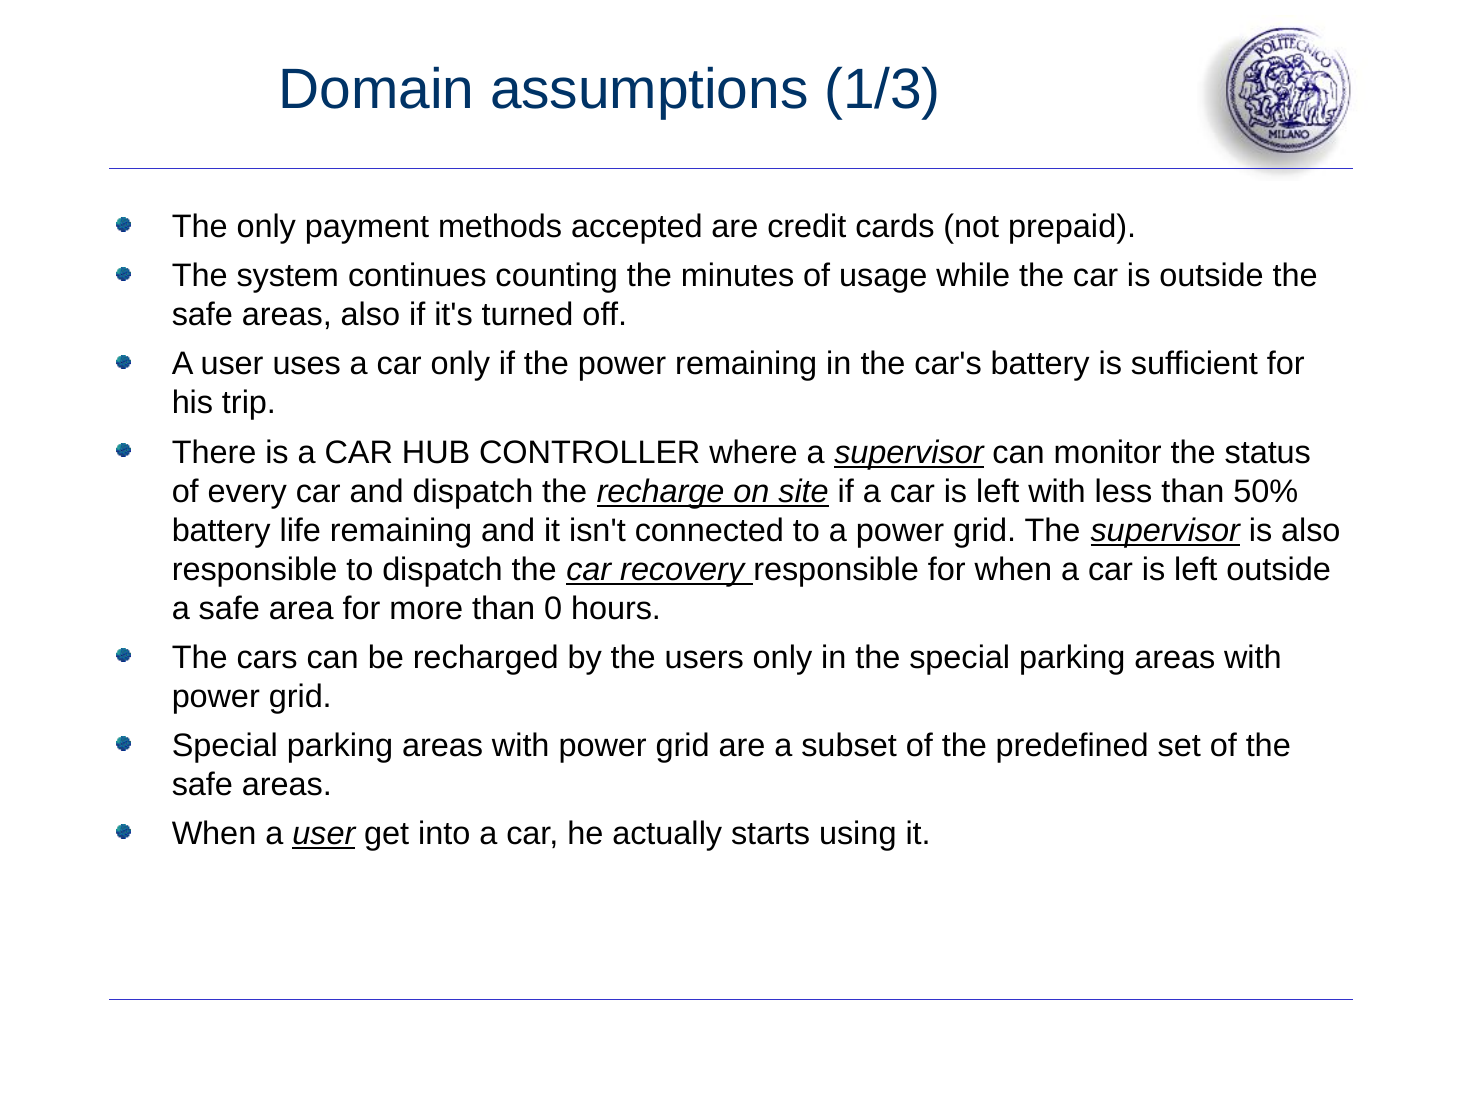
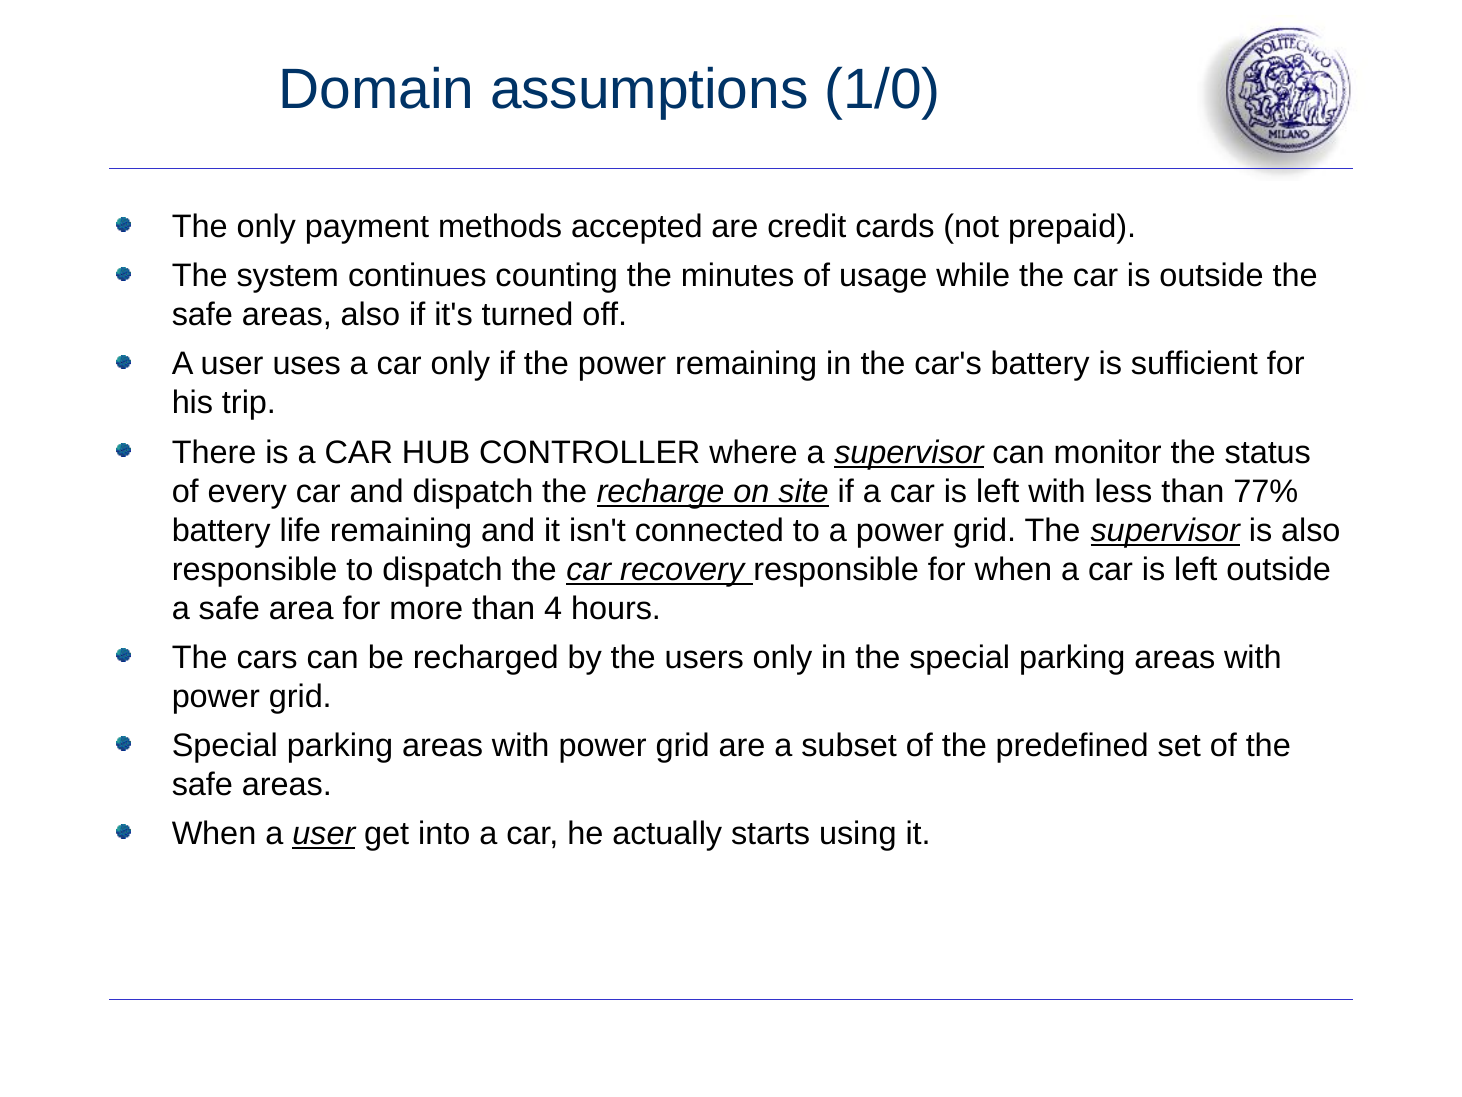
1/3: 1/3 -> 1/0
50%: 50% -> 77%
0: 0 -> 4
